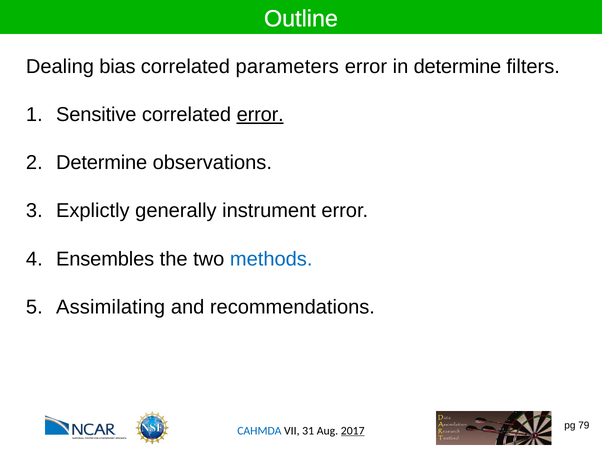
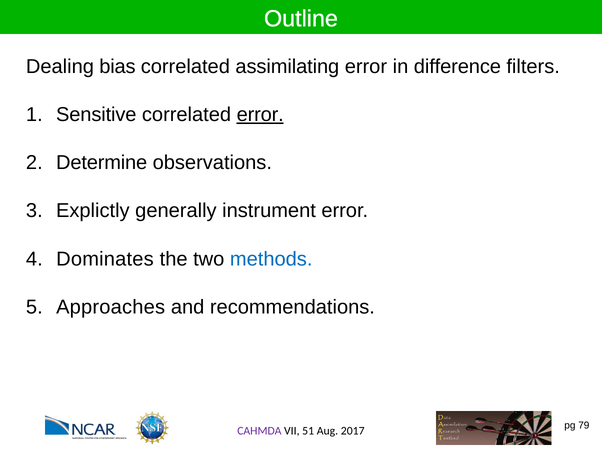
parameters: parameters -> assimilating
in determine: determine -> difference
Ensembles: Ensembles -> Dominates
Assimilating: Assimilating -> Approaches
CAHMDA colour: blue -> purple
31: 31 -> 51
2017 underline: present -> none
